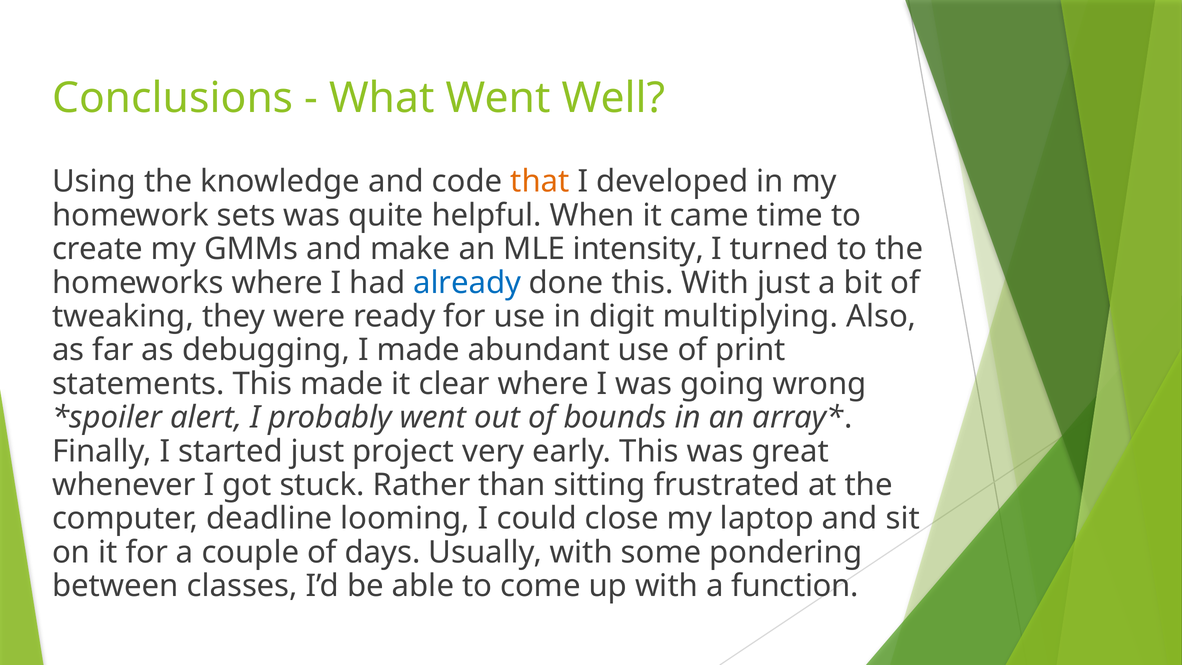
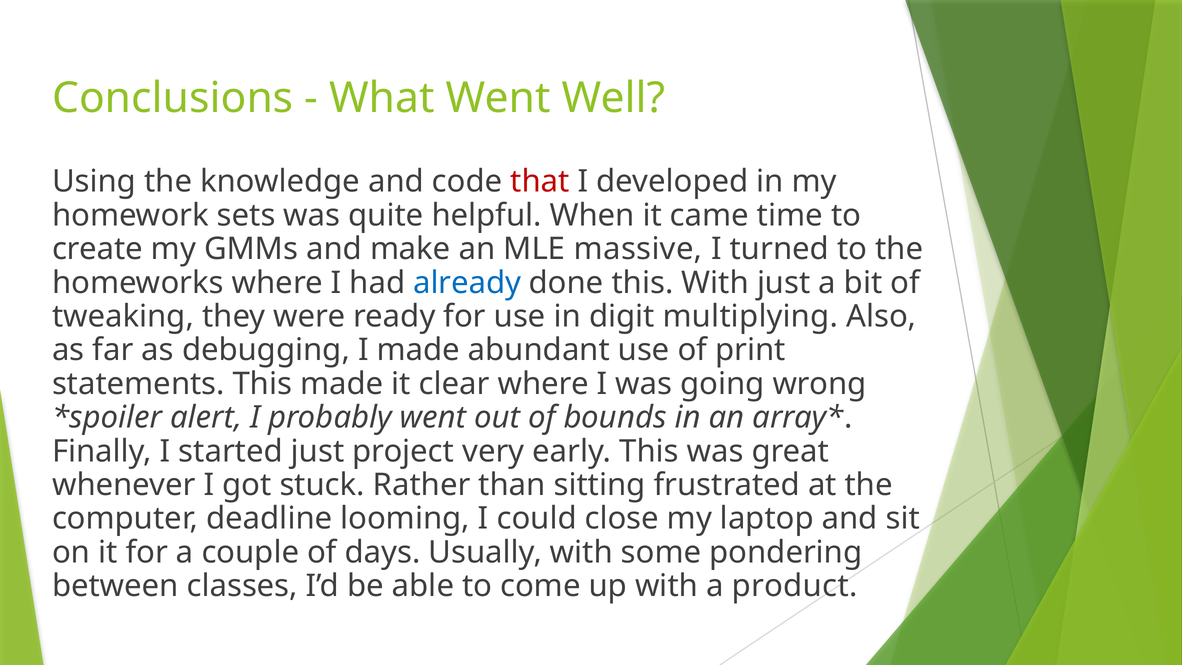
that colour: orange -> red
intensity: intensity -> massive
function: function -> product
